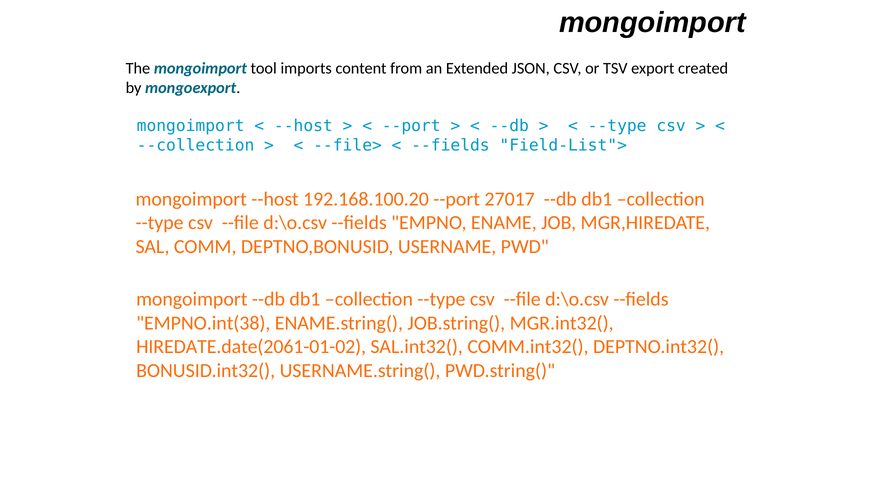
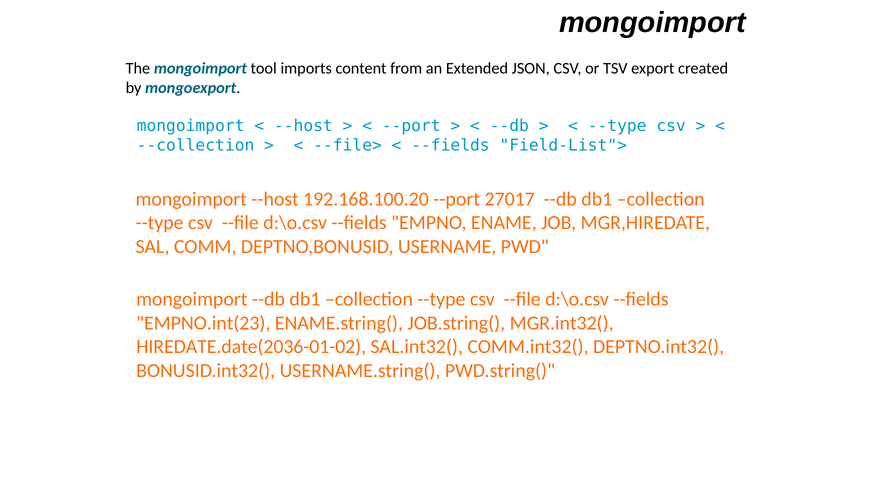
EMPNO.int(38: EMPNO.int(38 -> EMPNO.int(23
HIREDATE.date(2061-01-02: HIREDATE.date(2061-01-02 -> HIREDATE.date(2036-01-02
